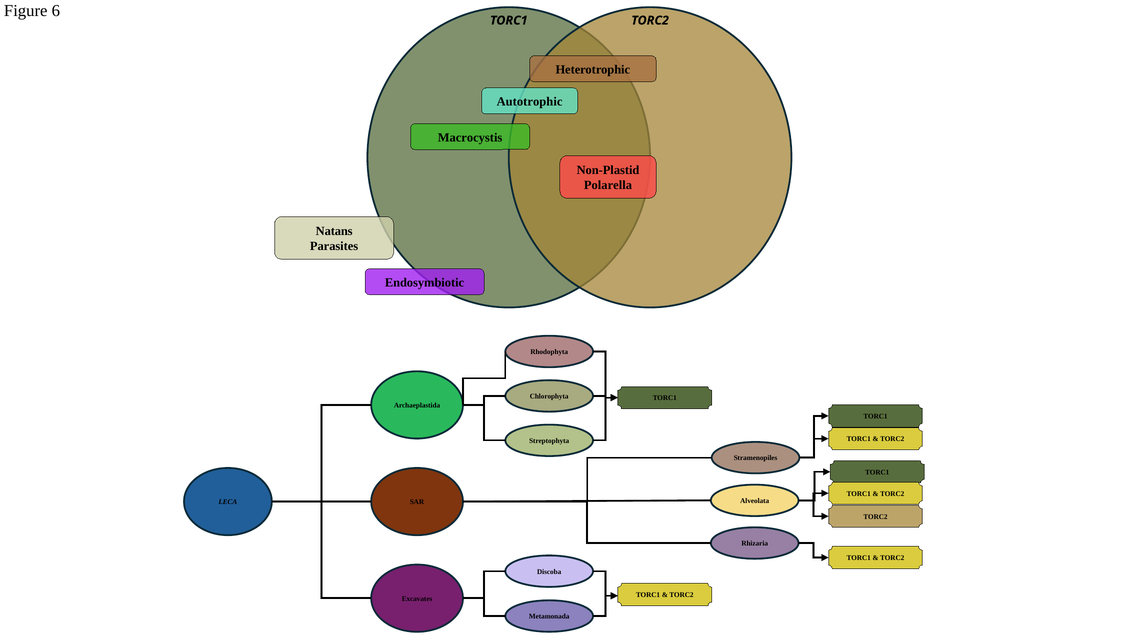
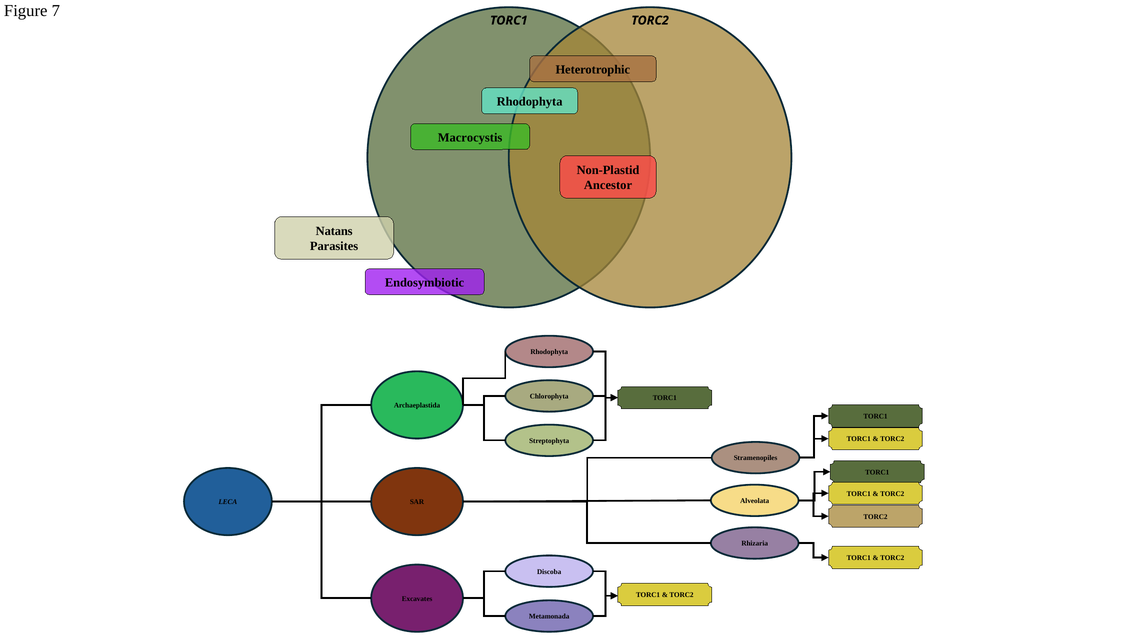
6: 6 -> 7
Autotrophic at (530, 102): Autotrophic -> Rhodophyta
Polarella: Polarella -> Ancestor
